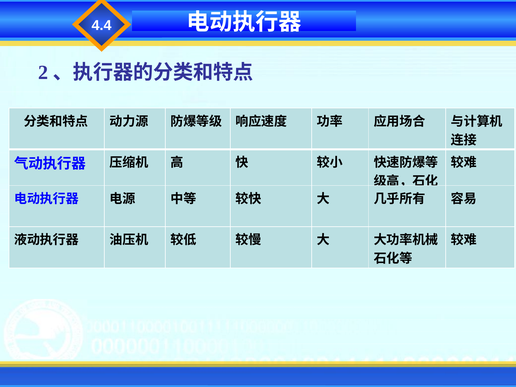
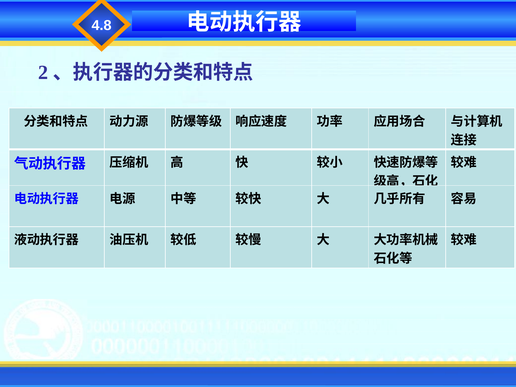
4.4: 4.4 -> 4.8
